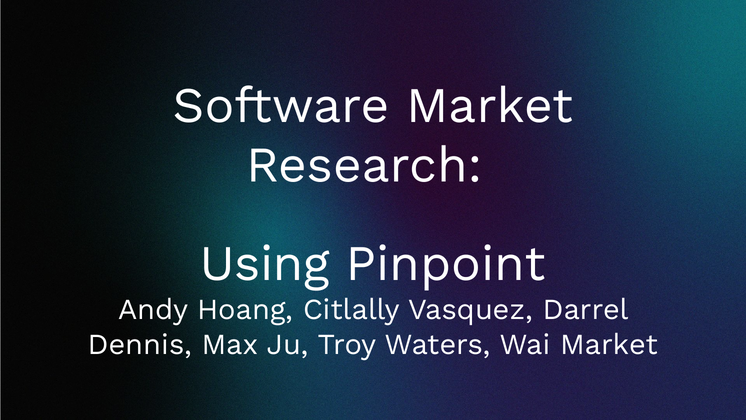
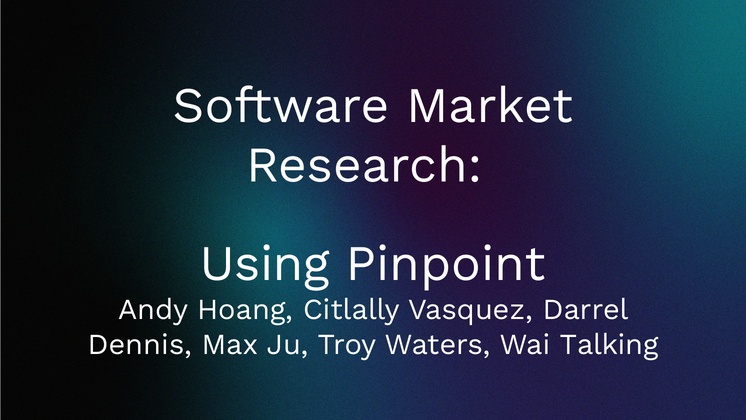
Wai Market: Market -> Talking
